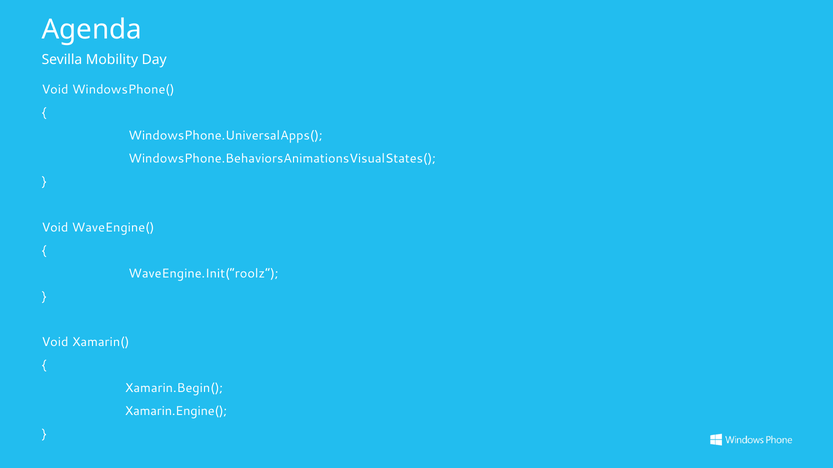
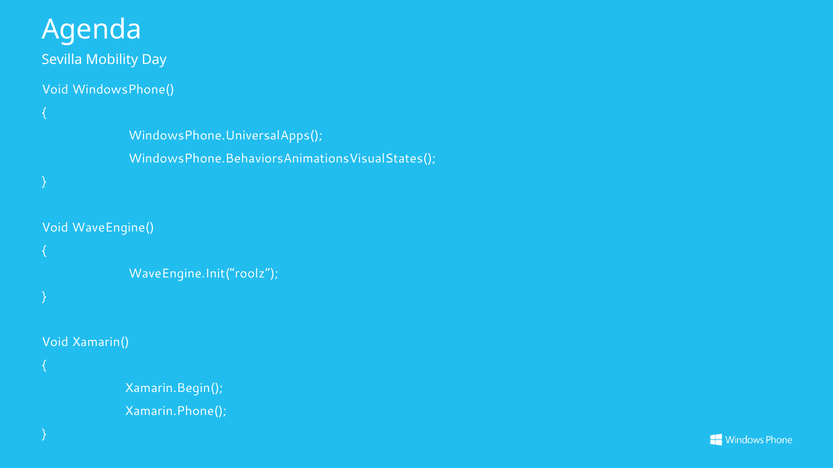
Xamarin.Engine(: Xamarin.Engine( -> Xamarin.Phone(
